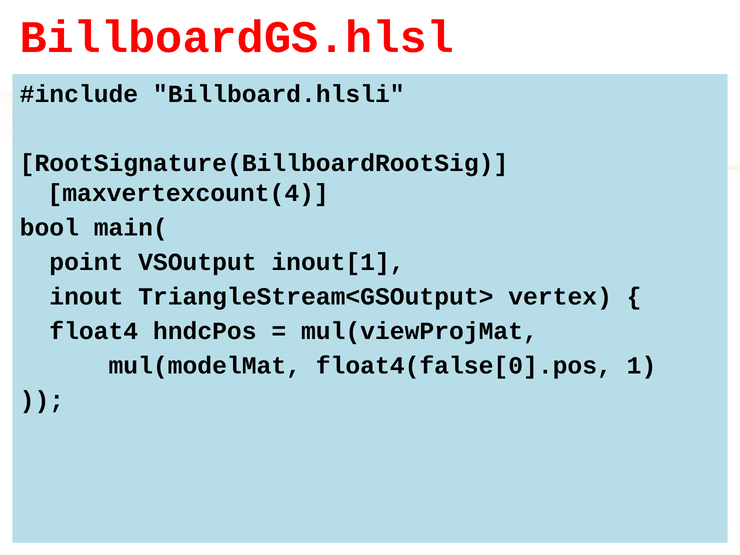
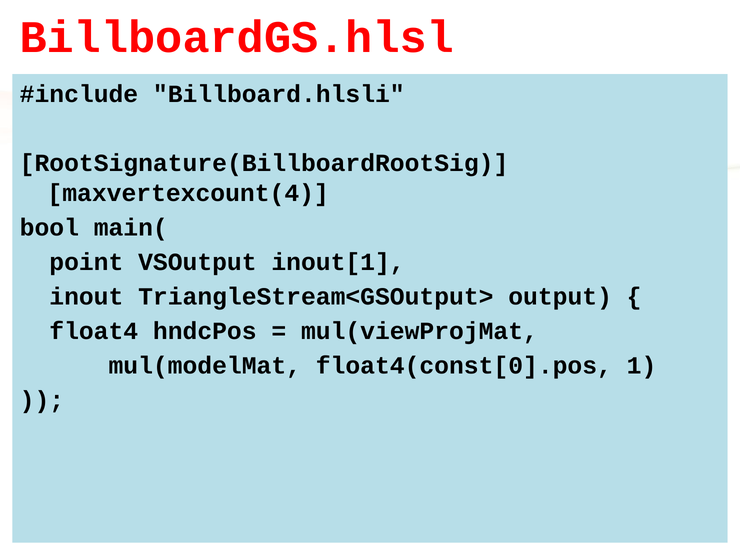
vertex: vertex -> output
float4(false[0].pos: float4(false[0].pos -> float4(const[0].pos
